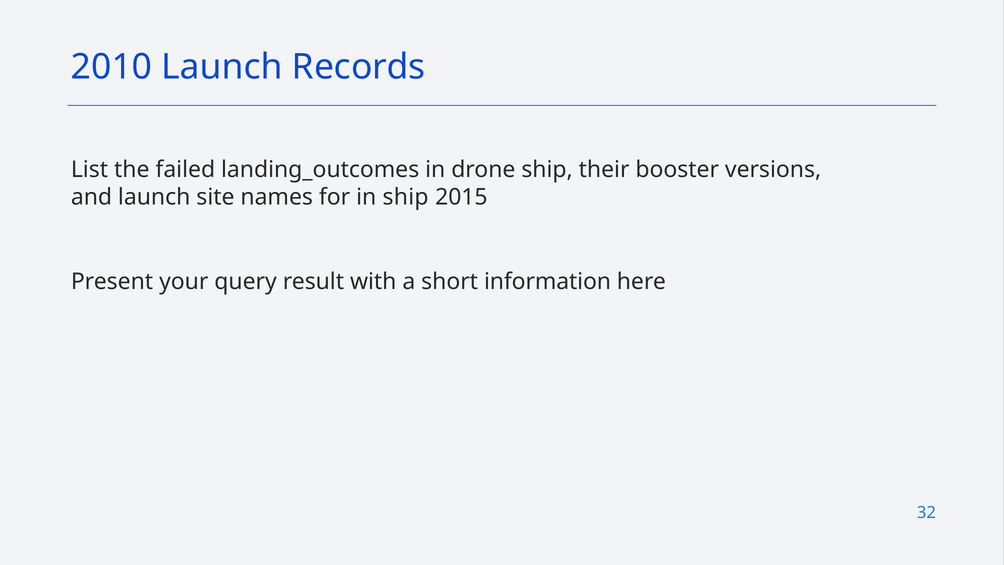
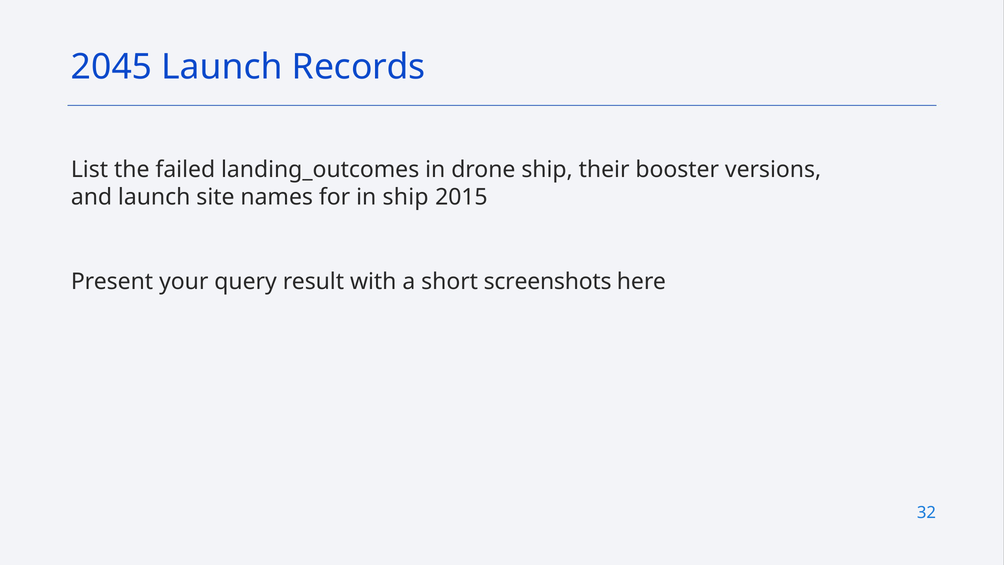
2010: 2010 -> 2045
information: information -> screenshots
